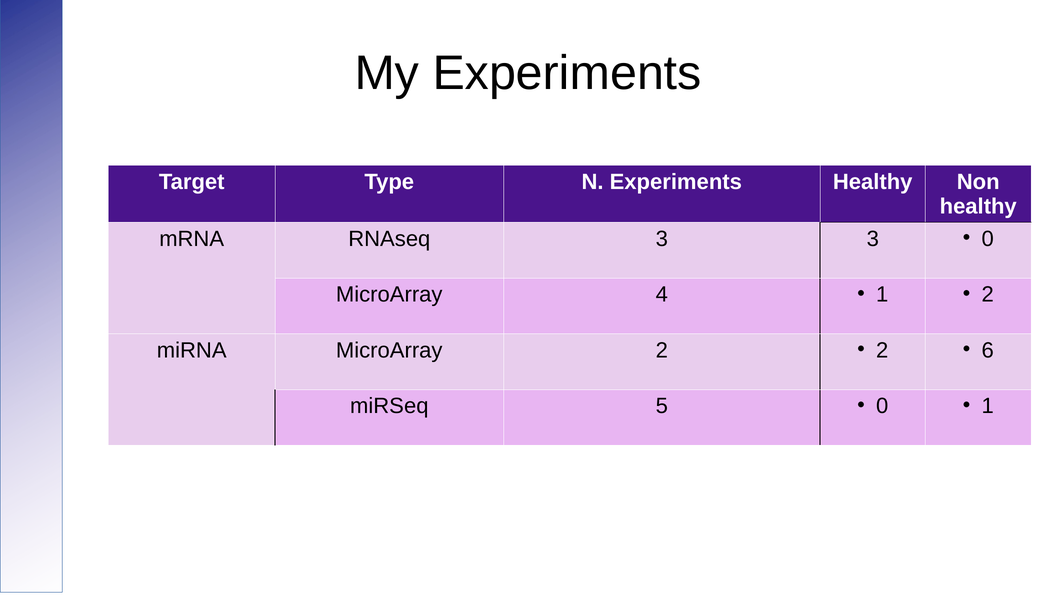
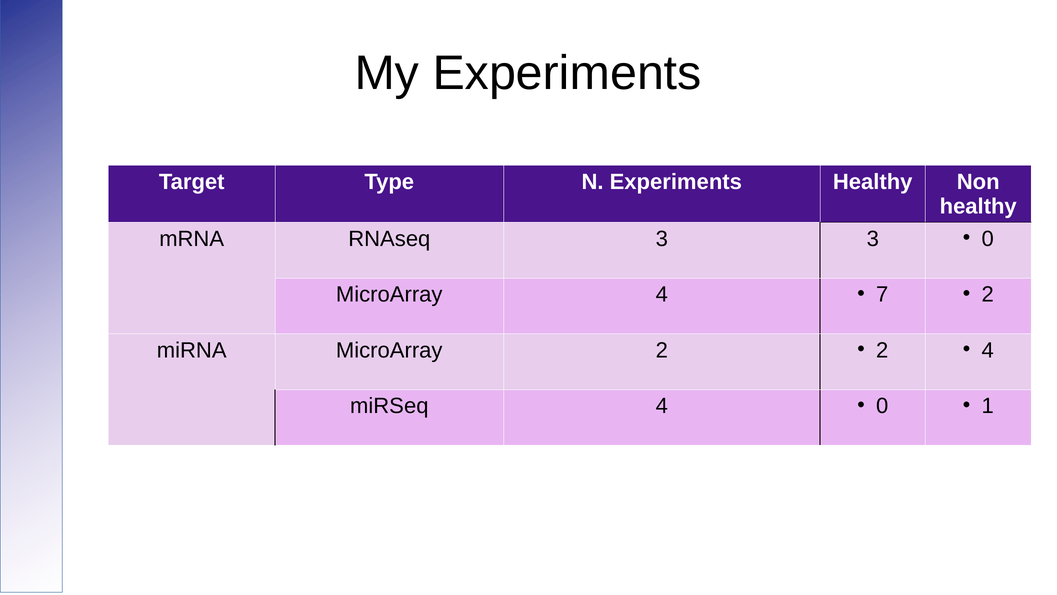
1 at (882, 294): 1 -> 7
6 at (988, 350): 6 -> 4
miRSeq 5: 5 -> 4
